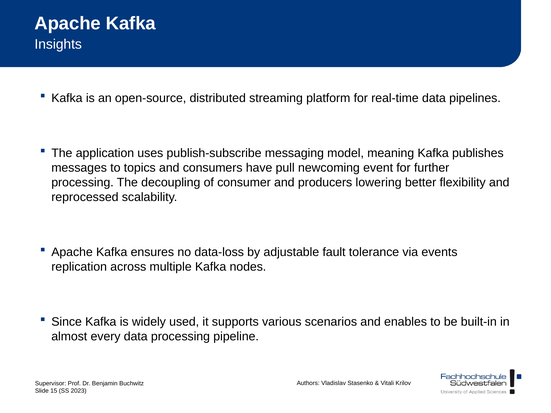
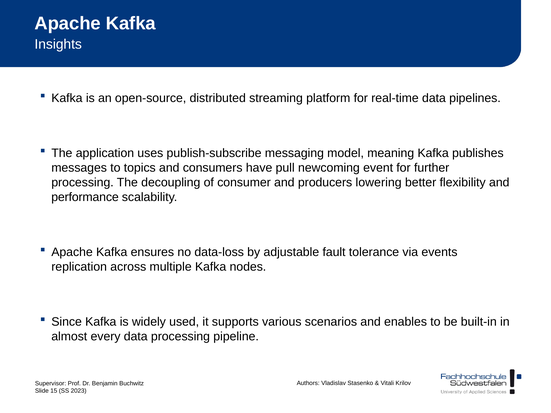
reprocessed: reprocessed -> performance
